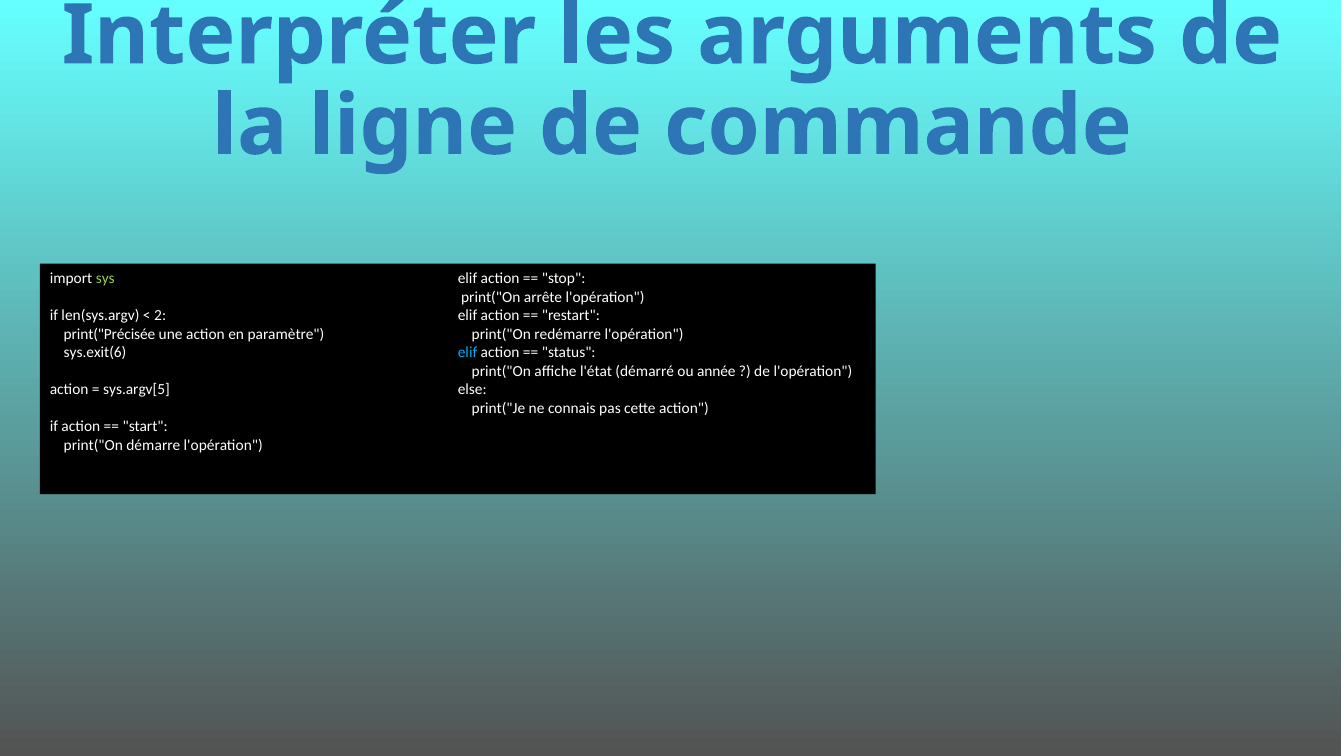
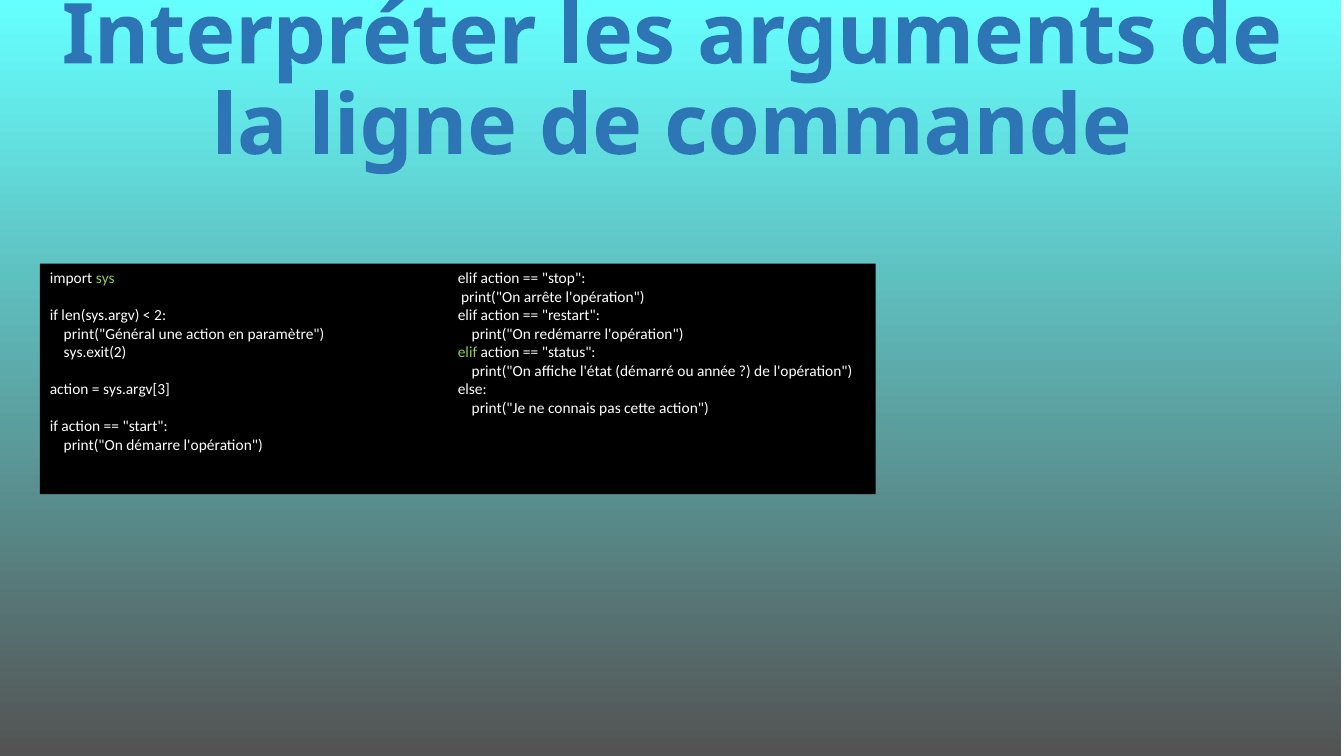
print("Précisée: print("Précisée -> print("Général
sys.exit(6: sys.exit(6 -> sys.exit(2
elif at (468, 353) colour: light blue -> light green
sys.argv[5: sys.argv[5 -> sys.argv[3
